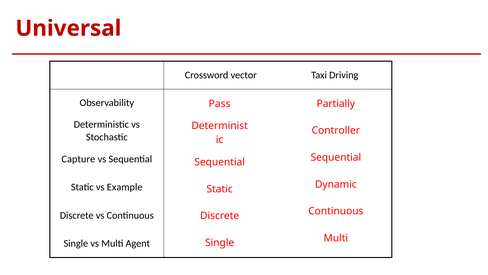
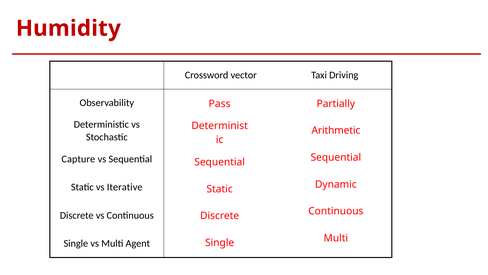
Universal: Universal -> Humidity
Controller: Controller -> Arithmetic
Example: Example -> Iterative
